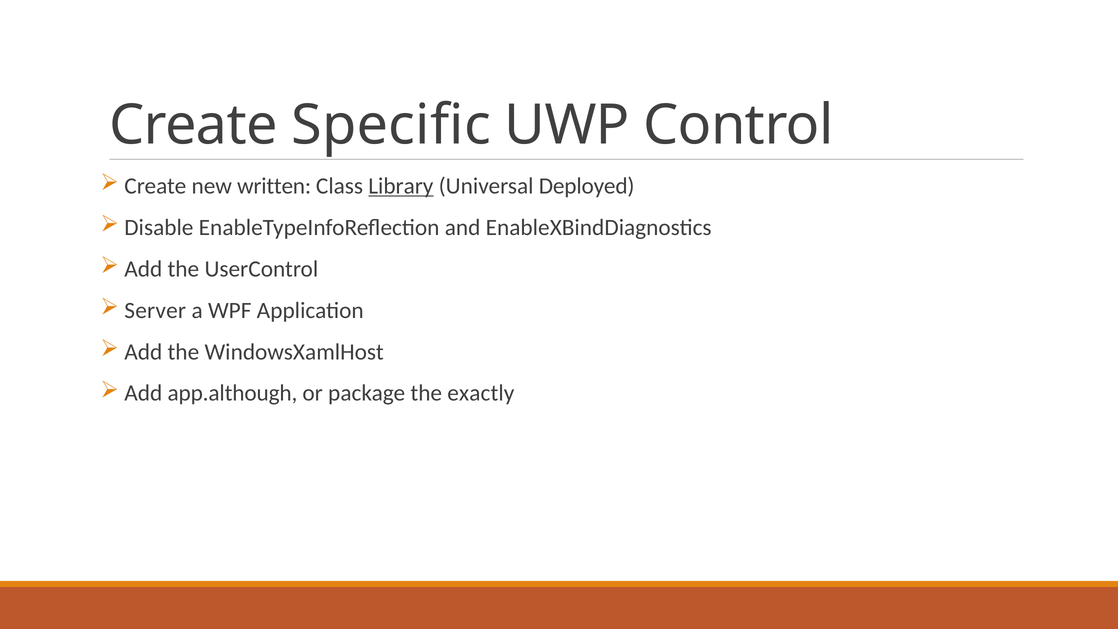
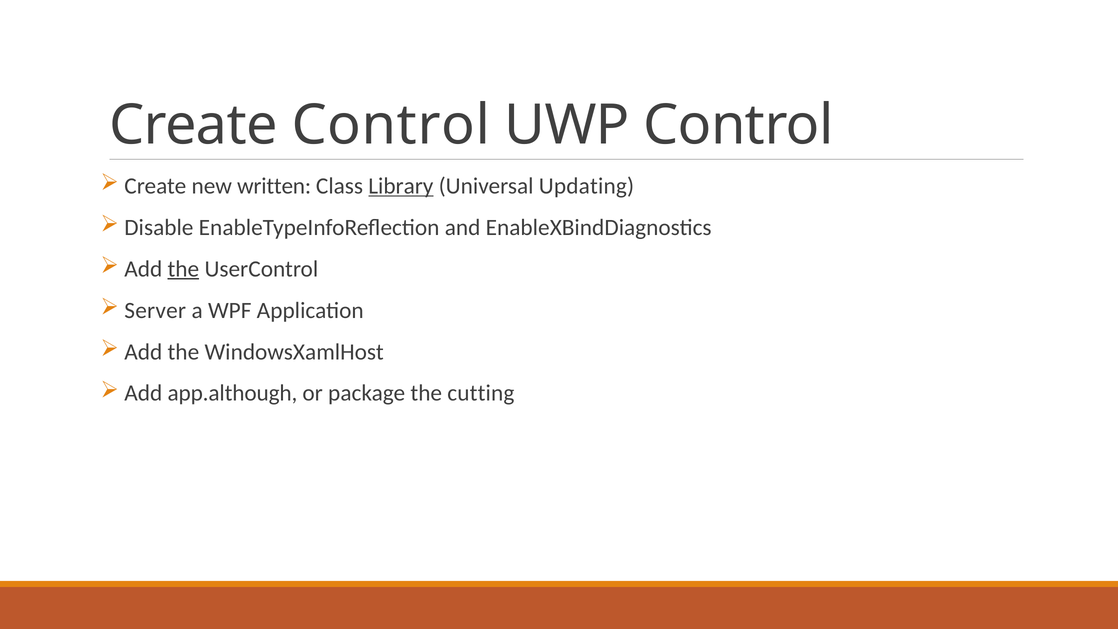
Create Specific: Specific -> Control
Deployed: Deployed -> Updating
the at (183, 269) underline: none -> present
exactly: exactly -> cutting
